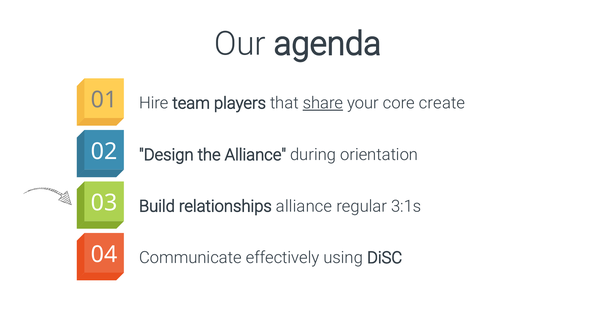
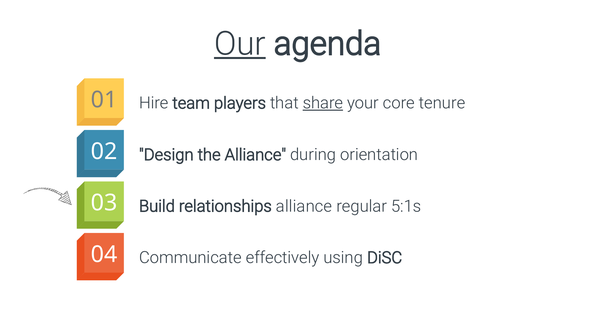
Our underline: none -> present
create: create -> tenure
3:1s: 3:1s -> 5:1s
